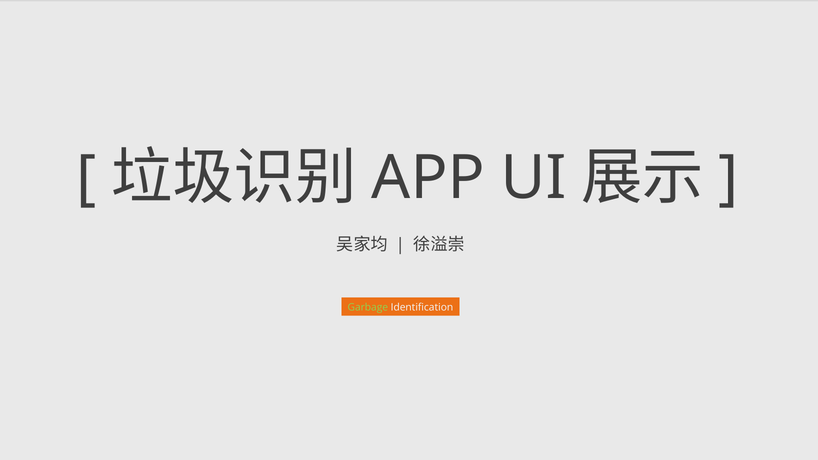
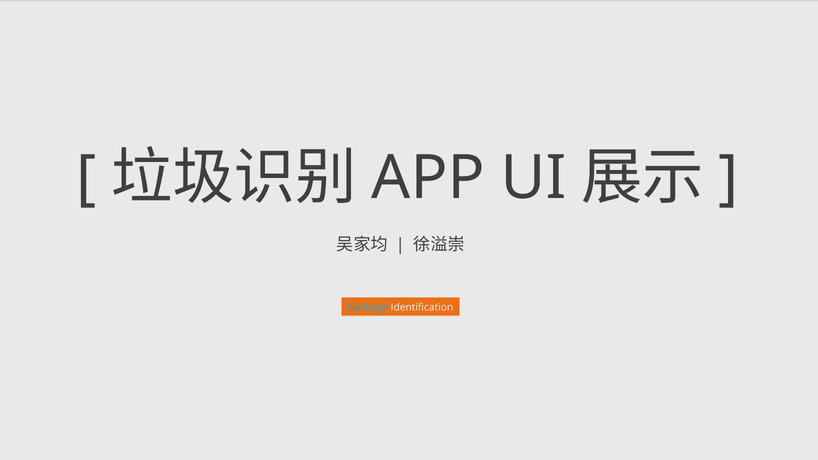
Garbage colour: light green -> light blue
